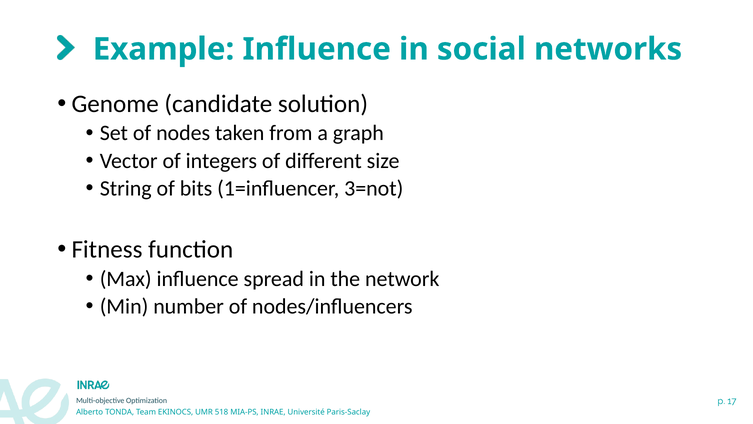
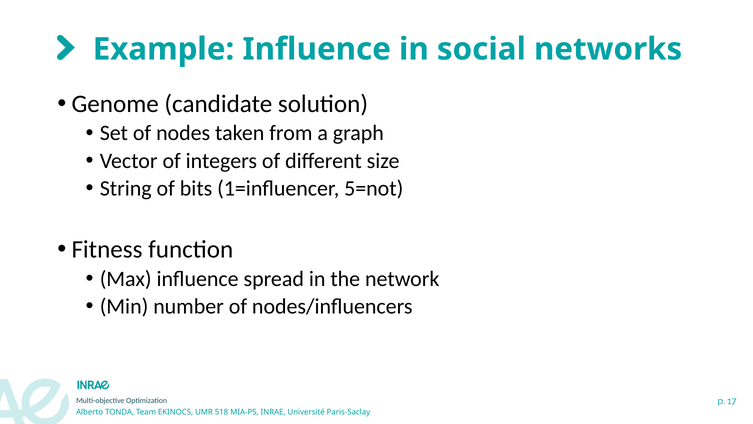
3=not: 3=not -> 5=not
